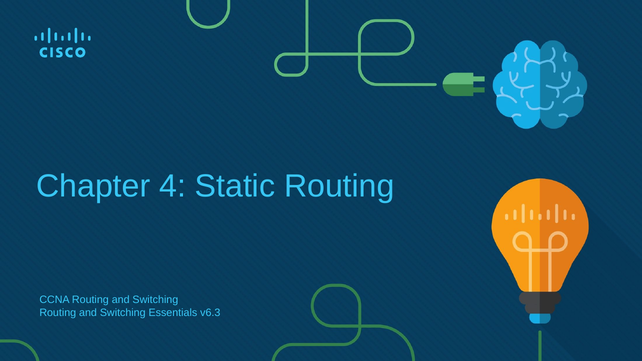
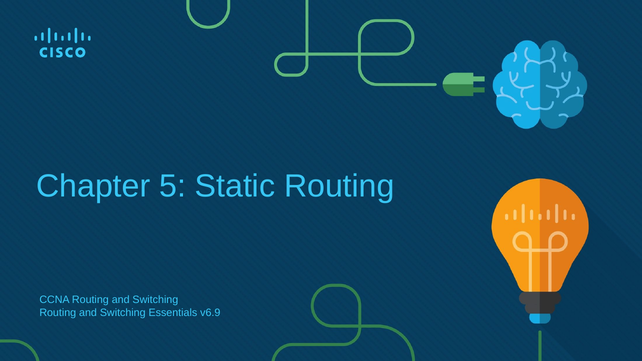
4: 4 -> 5
v6.3: v6.3 -> v6.9
